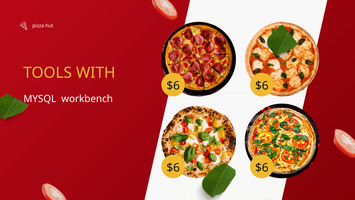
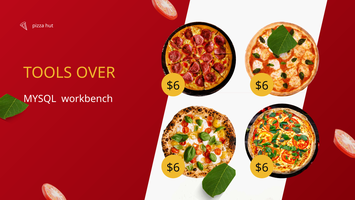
WITH: WITH -> OVER
